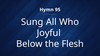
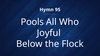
Sung: Sung -> Pools
Flesh: Flesh -> Flock
